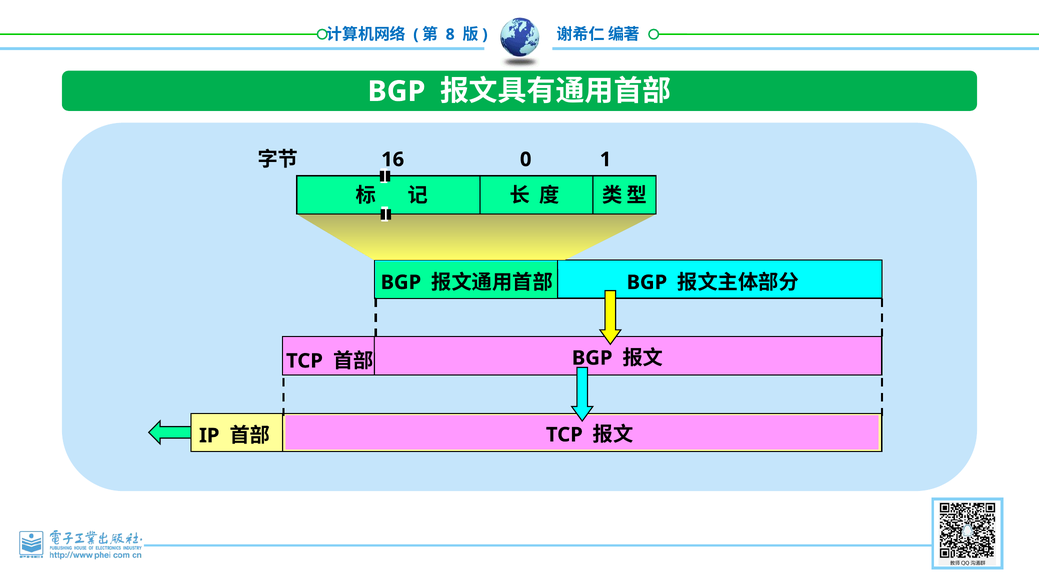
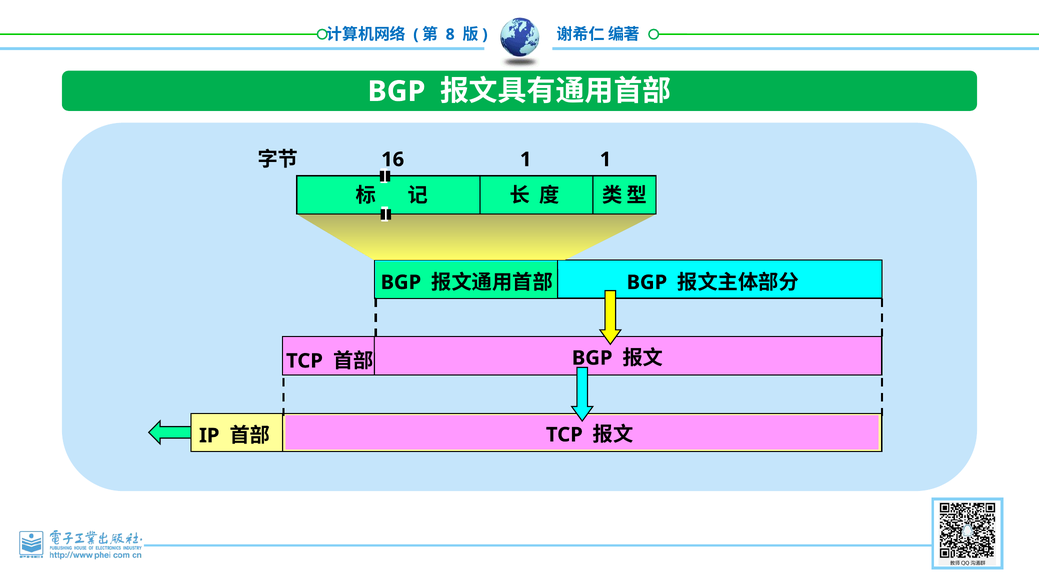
0 at (526, 160): 0 -> 1
